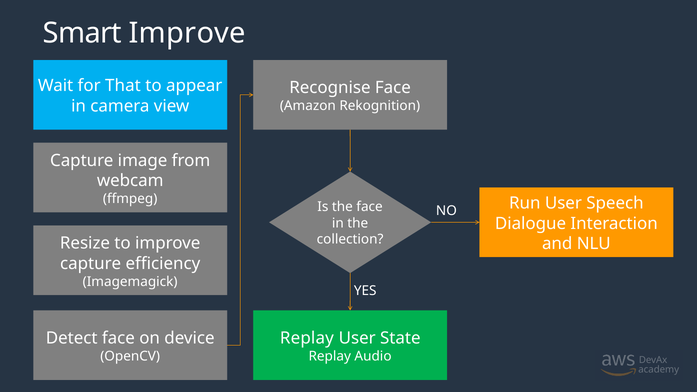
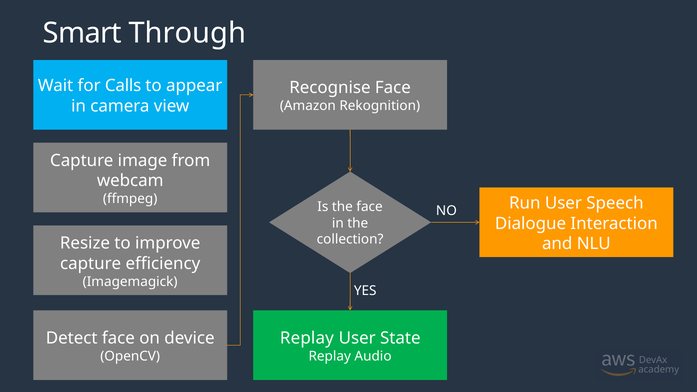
Smart Improve: Improve -> Through
That: That -> Calls
